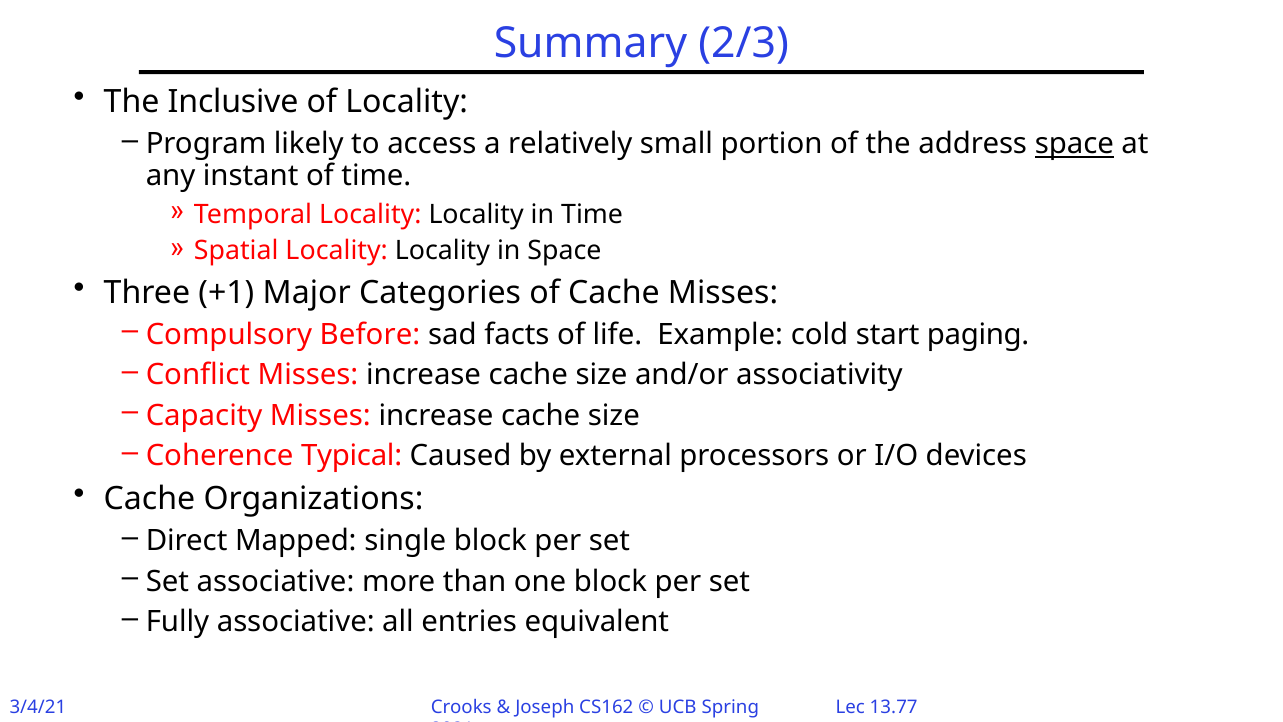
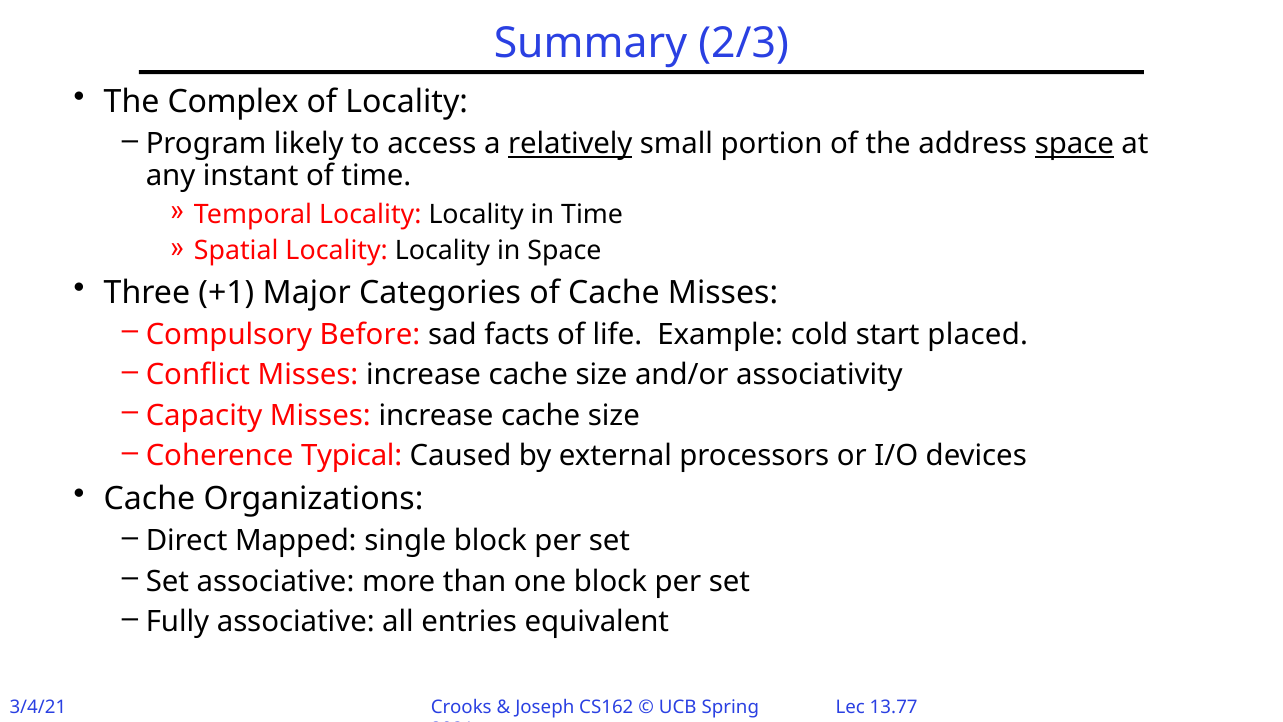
Inclusive: Inclusive -> Complex
relatively underline: none -> present
paging: paging -> placed
